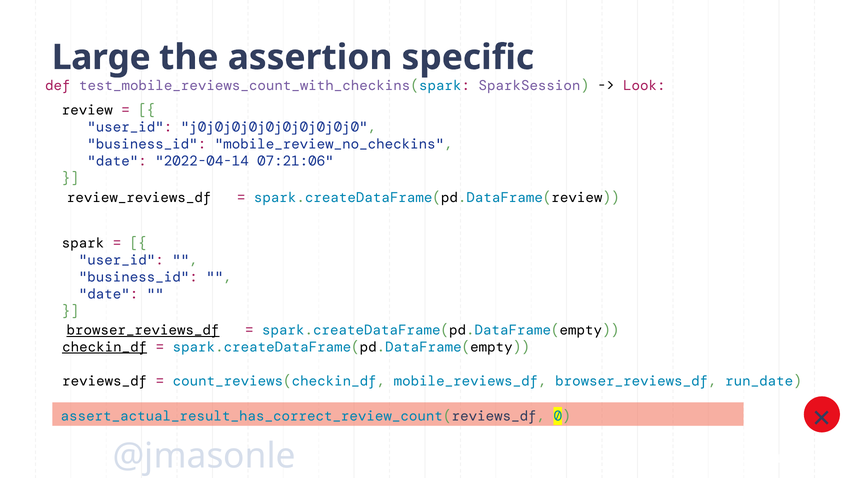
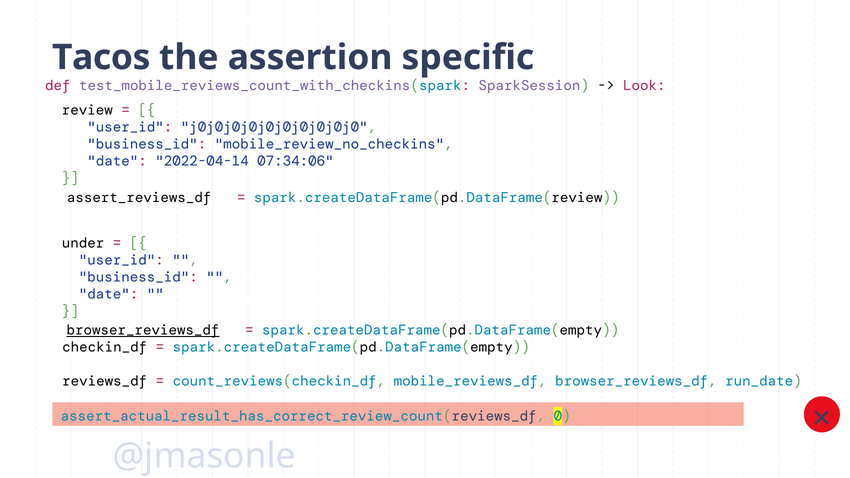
Large: Large -> Tacos
07:21:06: 07:21:06 -> 07:34:06
review_reviews_df: review_reviews_df -> assert_reviews_df
spark: spark -> under
checkin_df underline: present -> none
